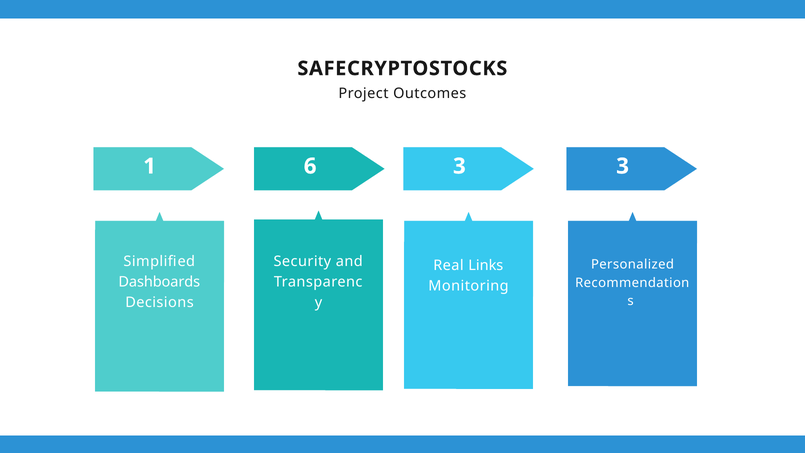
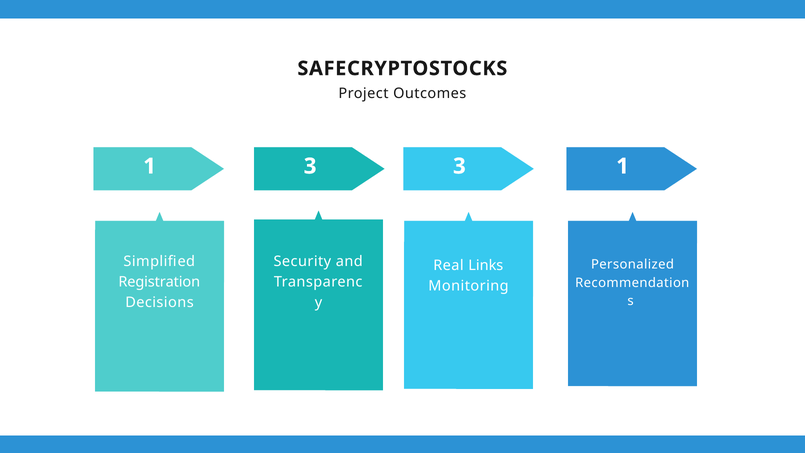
1 6: 6 -> 3
3 3: 3 -> 1
Dashboards: Dashboards -> Registration
